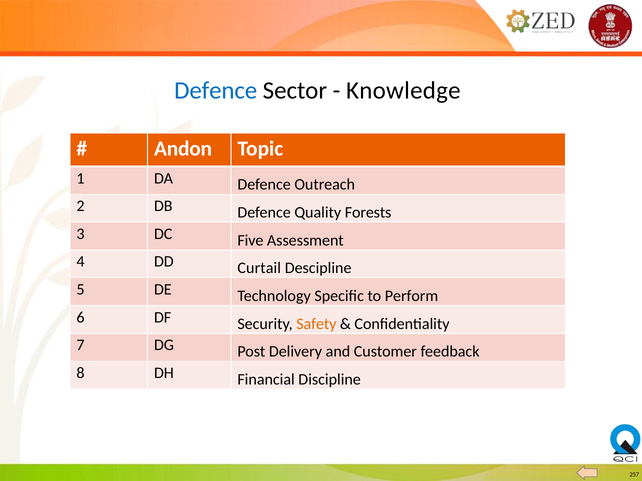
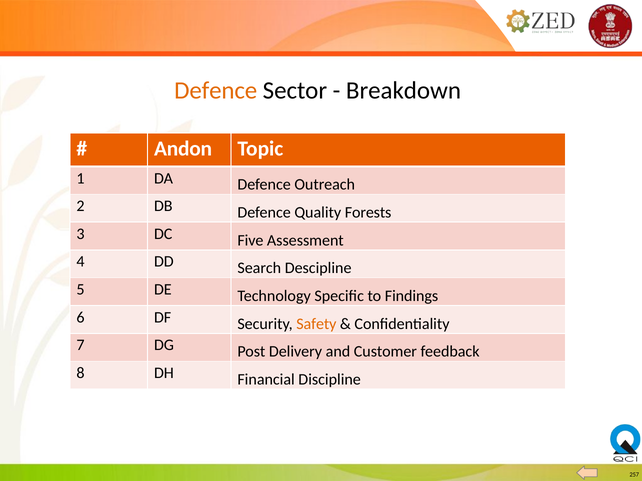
Defence at (216, 91) colour: blue -> orange
Knowledge: Knowledge -> Breakdown
Curtail: Curtail -> Search
Perform: Perform -> Findings
